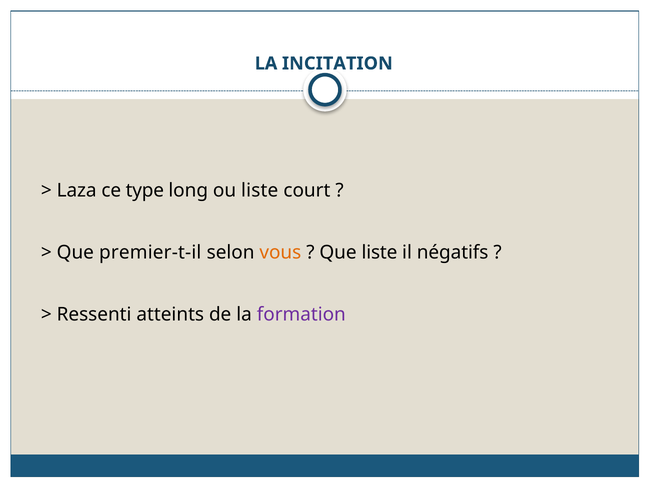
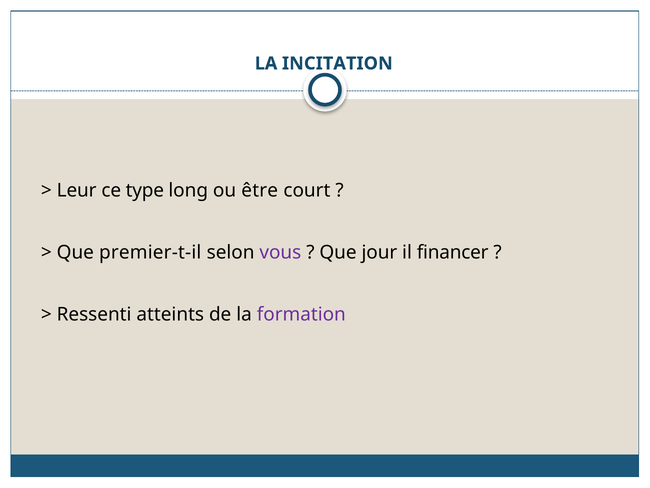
Laza: Laza -> Leur
ou liste: liste -> être
vous colour: orange -> purple
Que liste: liste -> jour
négatifs: négatifs -> financer
